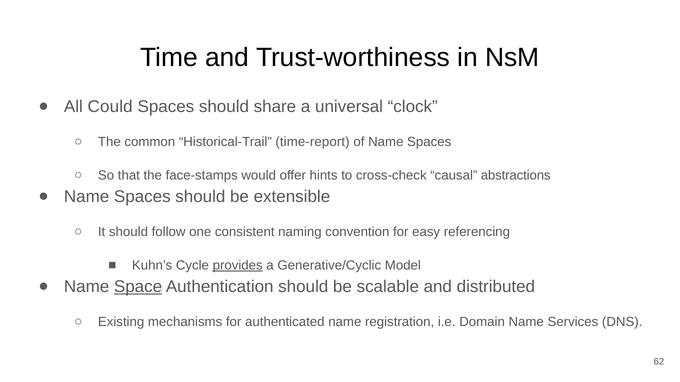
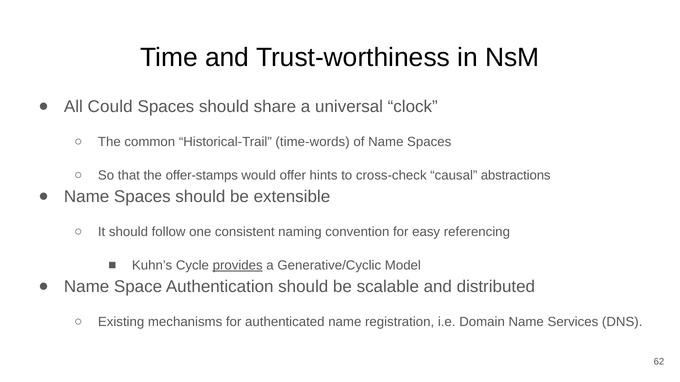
time-report: time-report -> time-words
face-stamps: face-stamps -> offer-stamps
Space underline: present -> none
